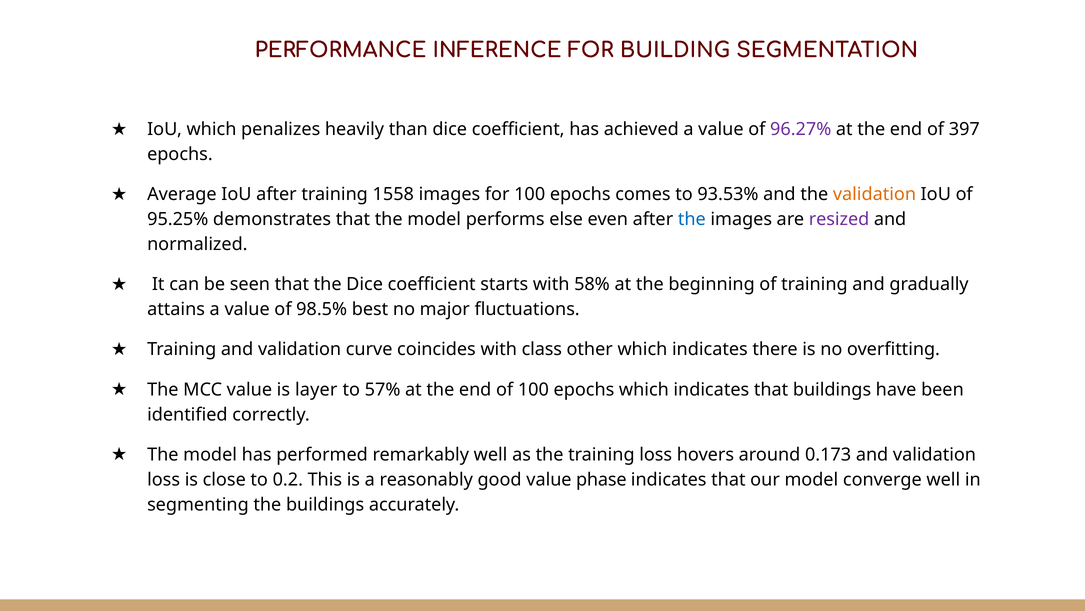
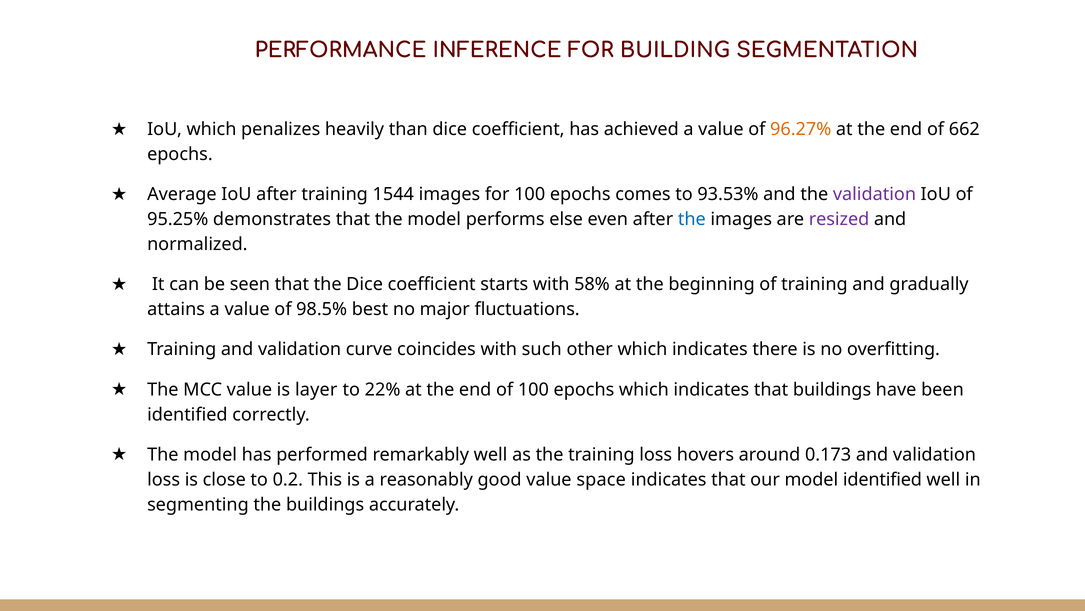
96.27% colour: purple -> orange
397: 397 -> 662
1558: 1558 -> 1544
validation at (874, 194) colour: orange -> purple
class: class -> such
57%: 57% -> 22%
phase: phase -> space
model converge: converge -> identified
